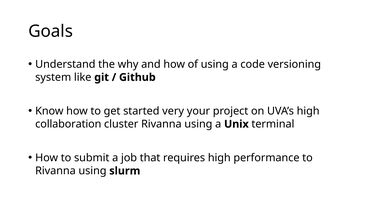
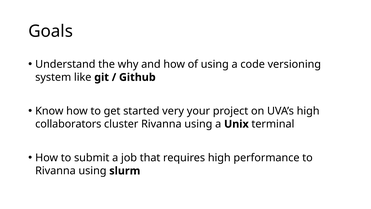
collaboration: collaboration -> collaborators
